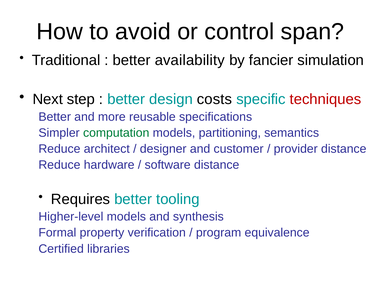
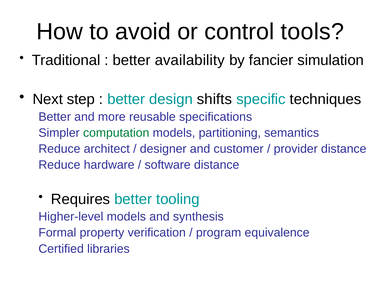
span: span -> tools
costs: costs -> shifts
techniques colour: red -> black
